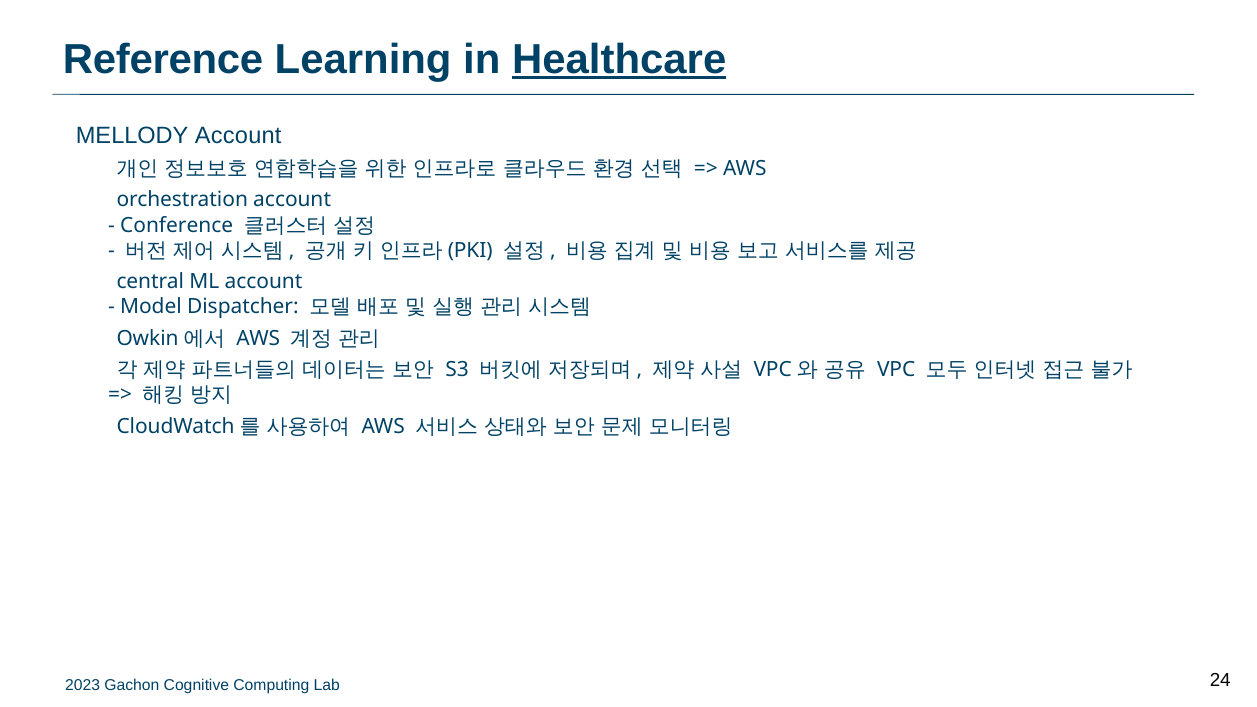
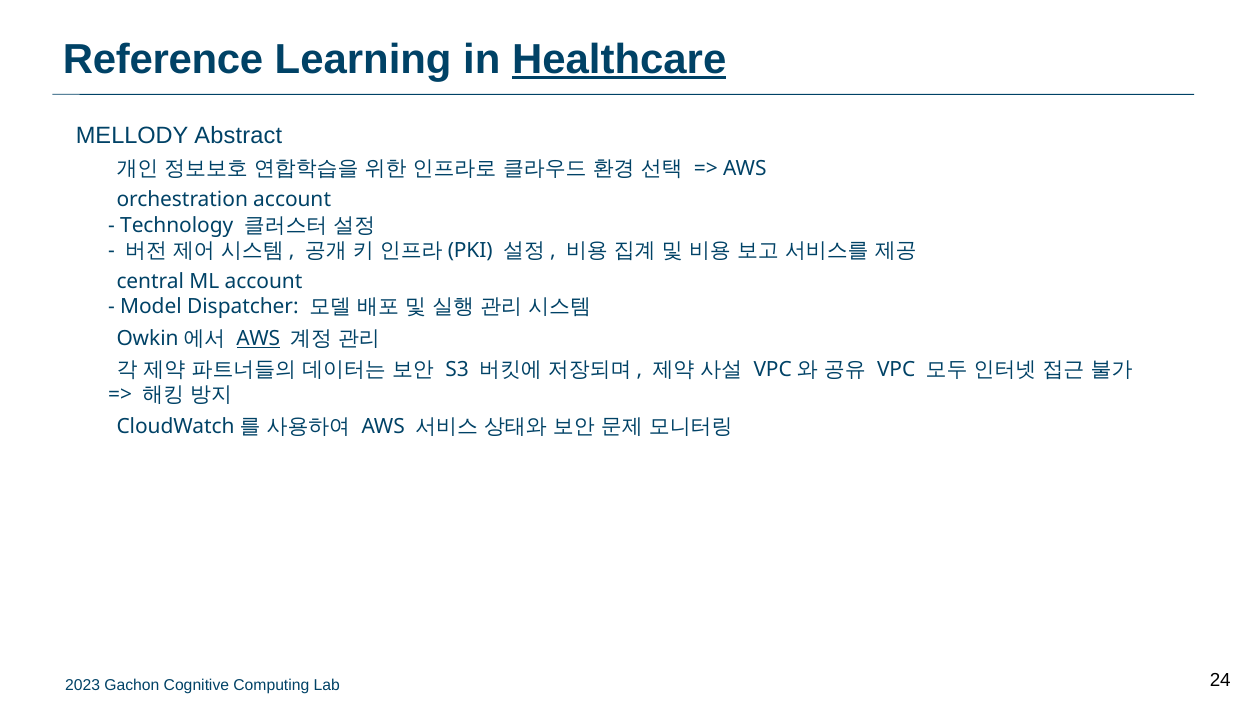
MELLODY Account: Account -> Abstract
Conference: Conference -> Technology
AWS at (258, 338) underline: none -> present
